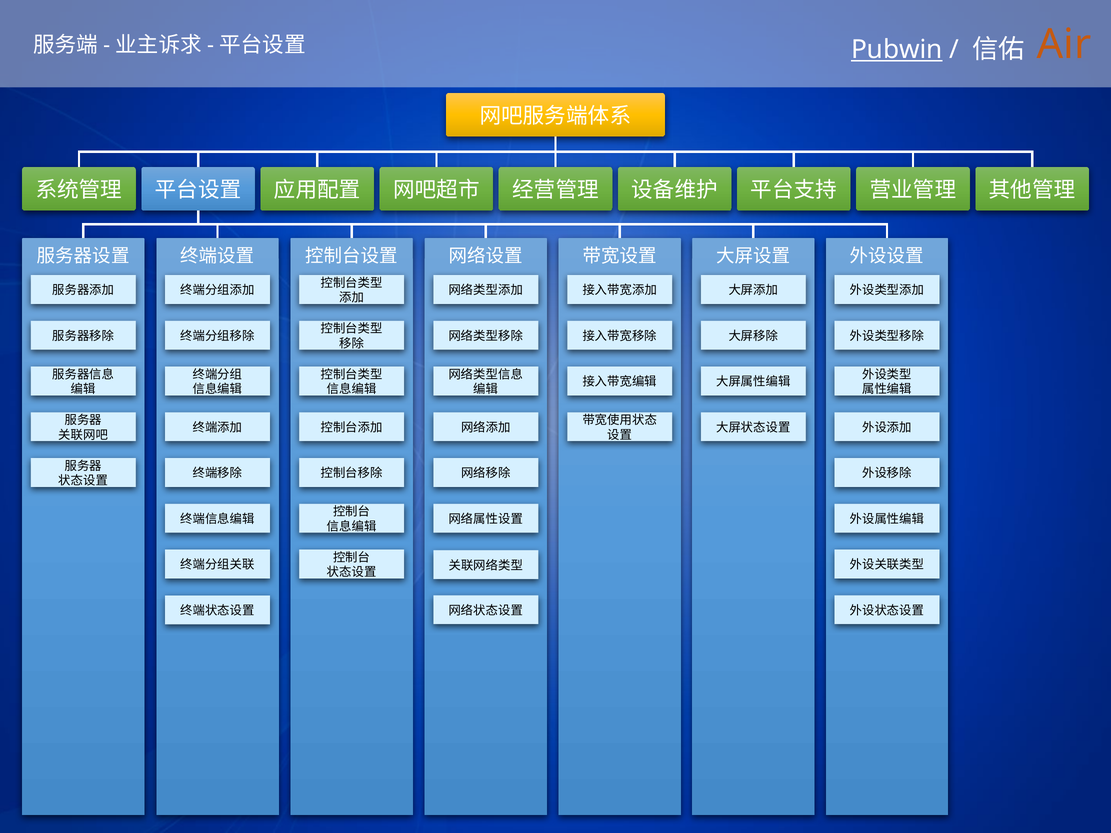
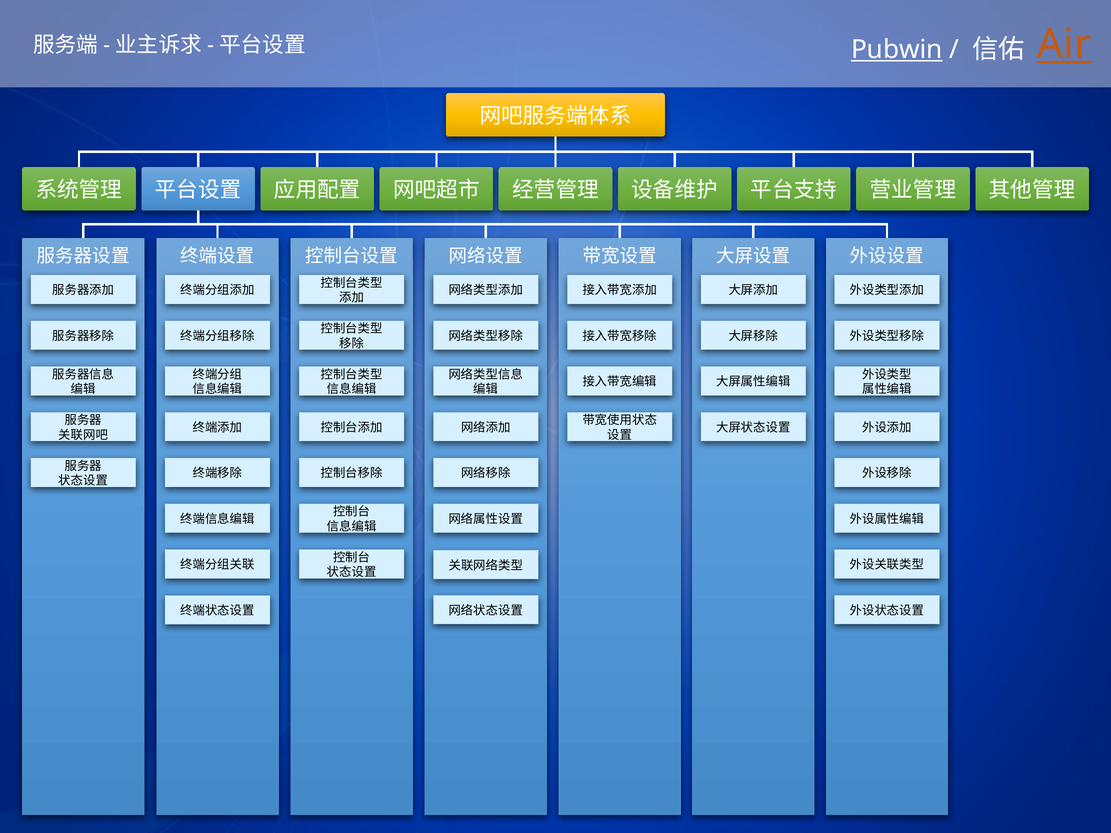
Air underline: none -> present
